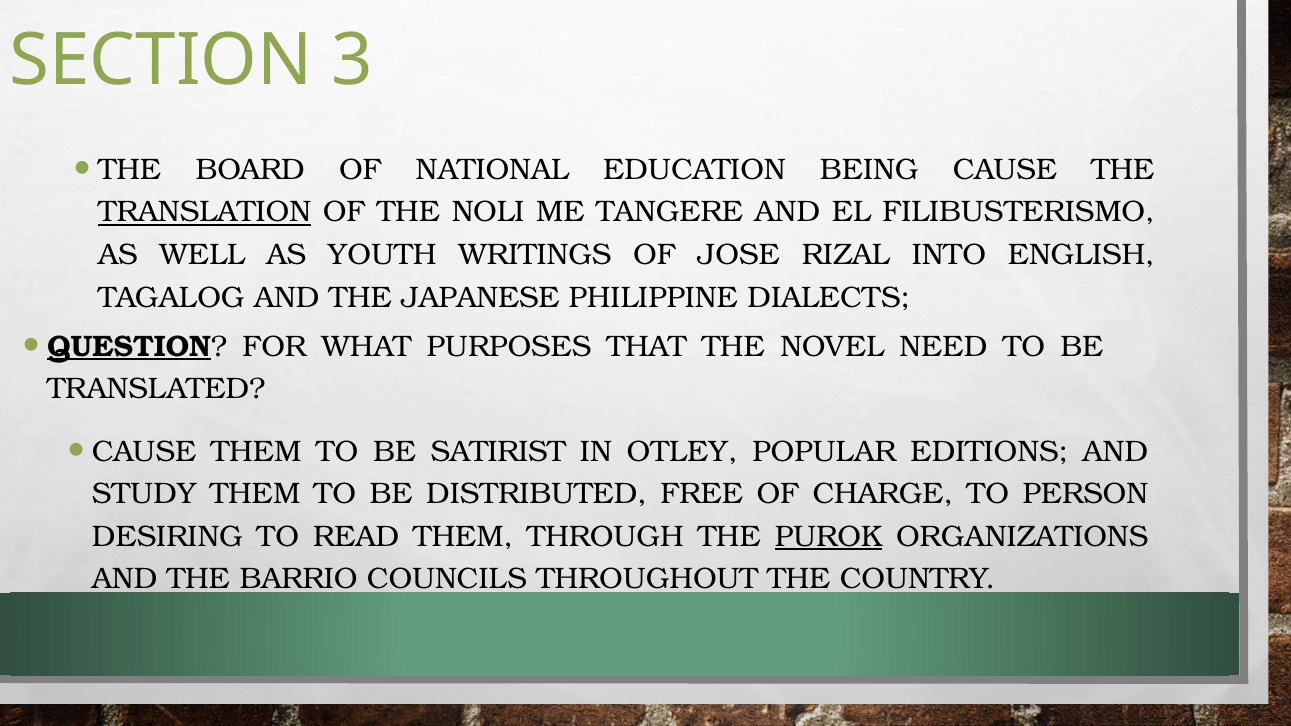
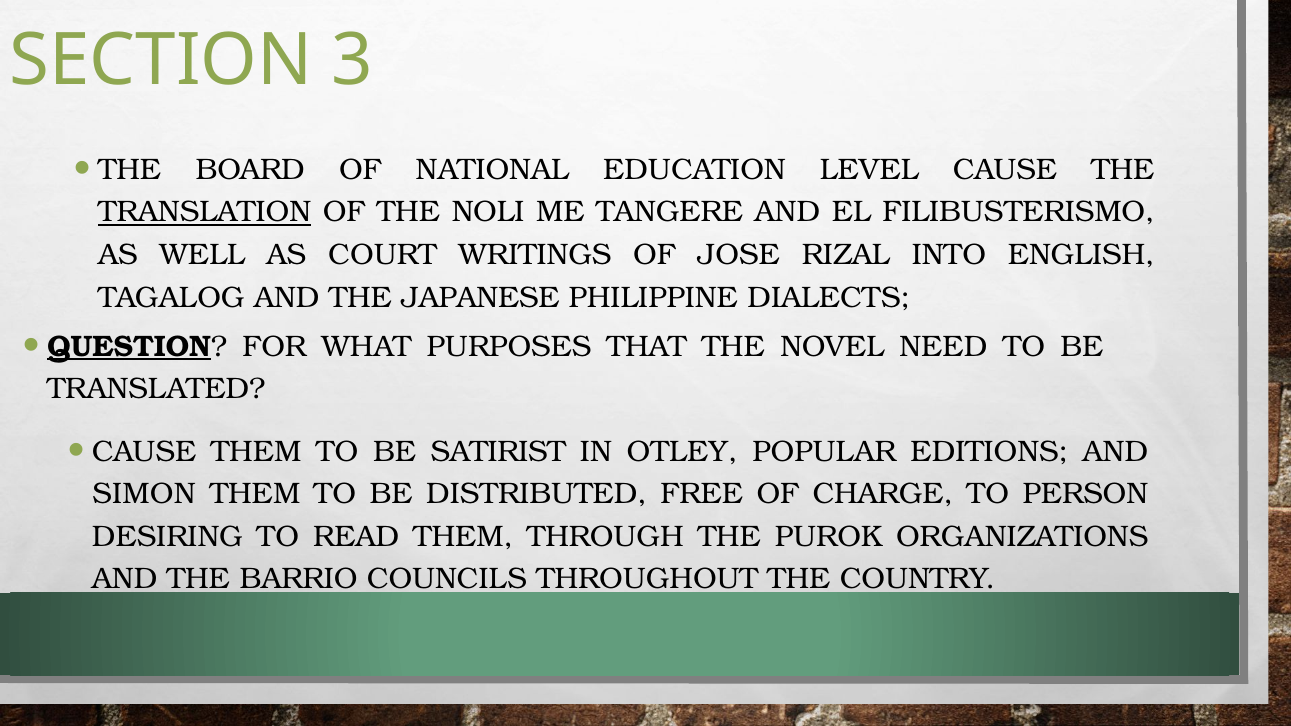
BEING: BEING -> LEVEL
YOUTH: YOUTH -> COURT
STUDY: STUDY -> SIMON
PUROK underline: present -> none
